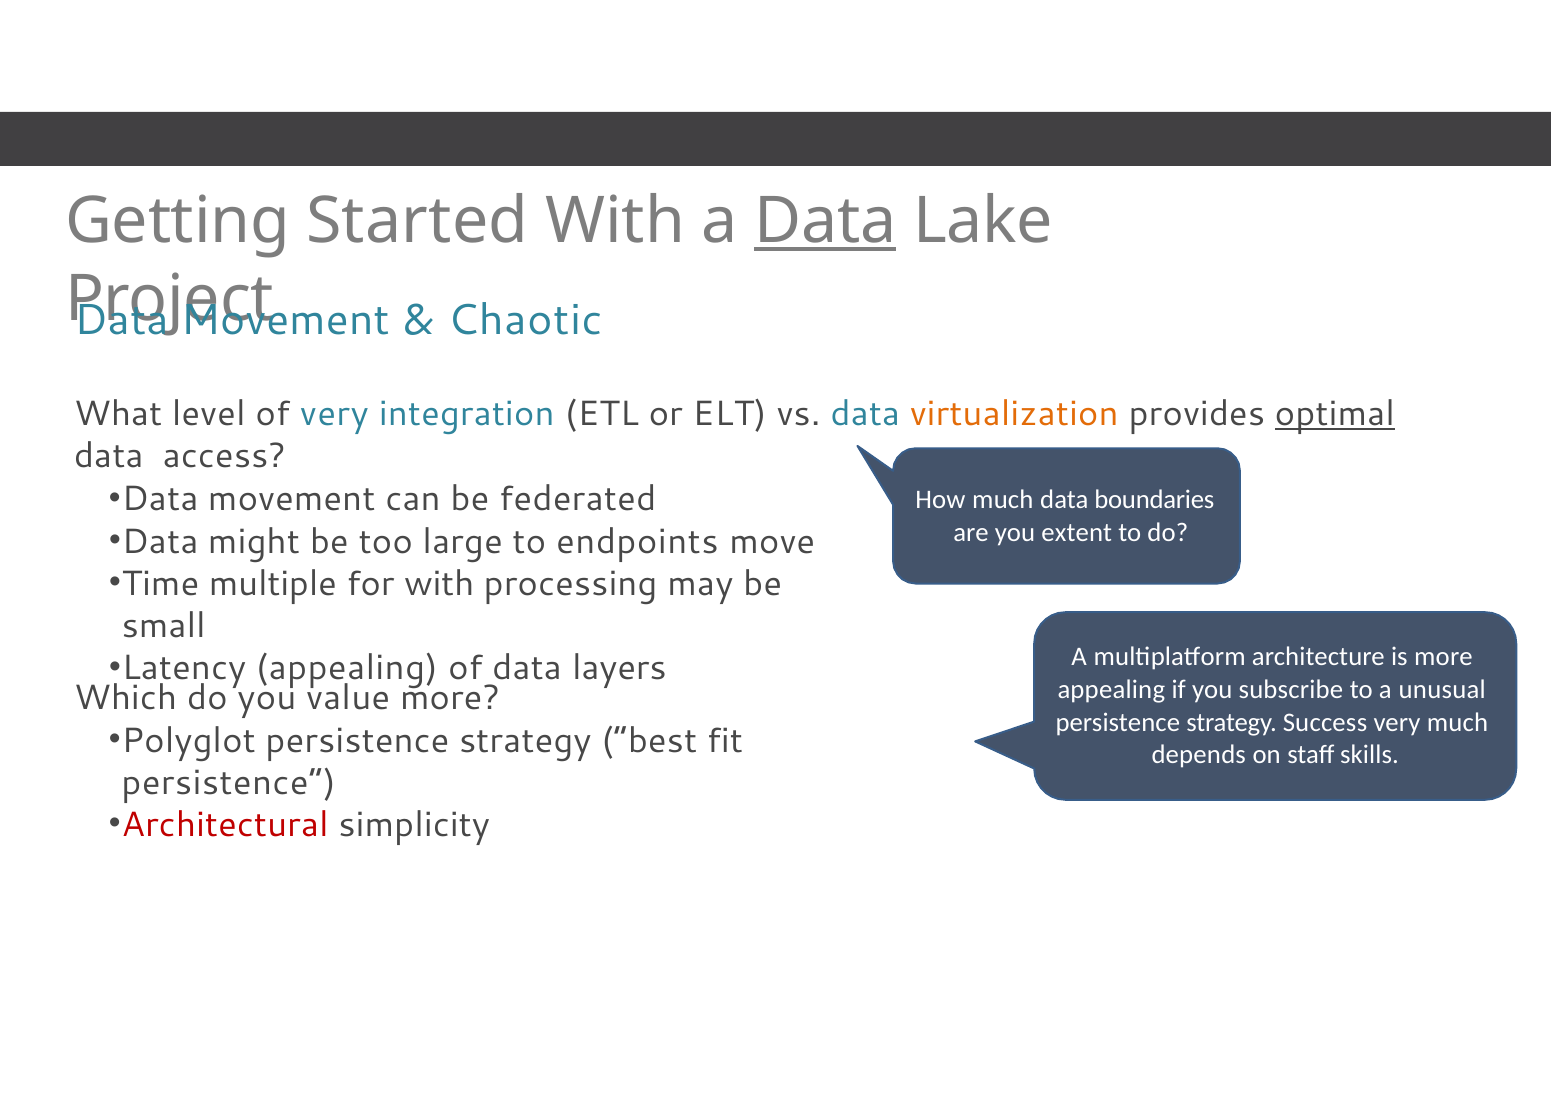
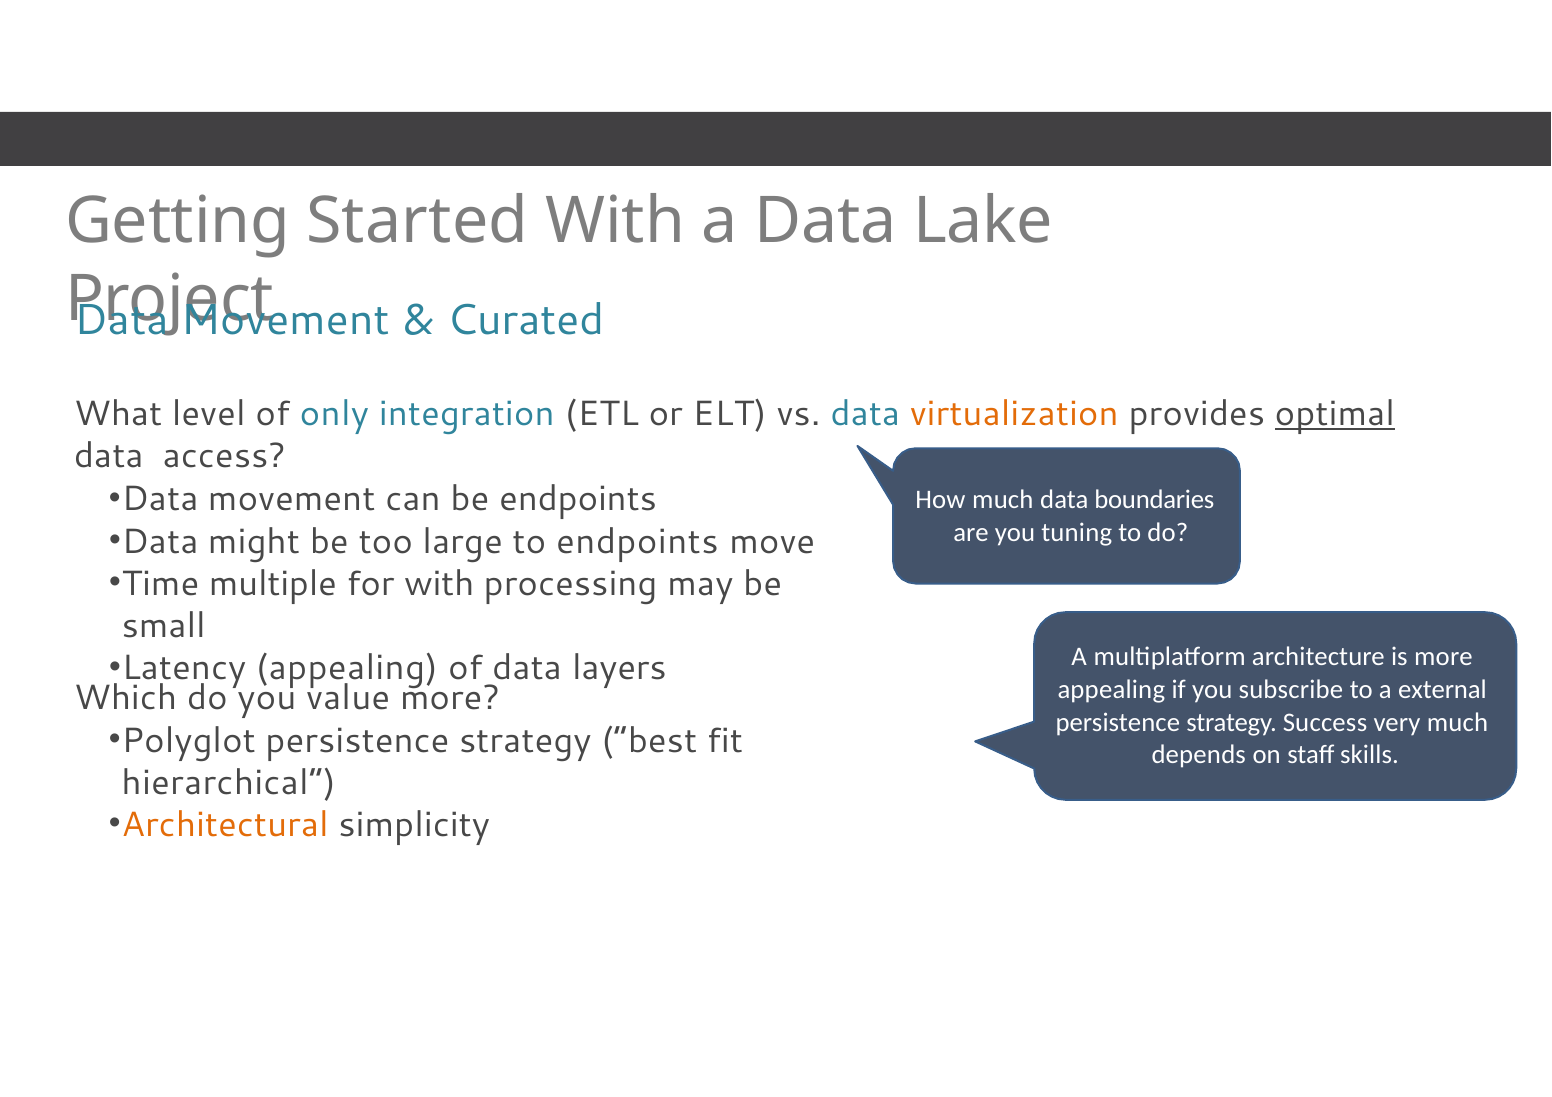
Data at (826, 222) underline: present -> none
Chaotic: Chaotic -> Curated
of very: very -> only
be federated: federated -> endpoints
extent: extent -> tuning
unusual: unusual -> external
persistence at (229, 782): persistence -> hierarchical
Architectural colour: red -> orange
